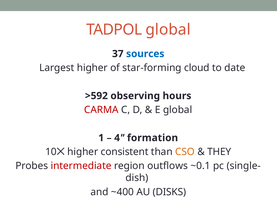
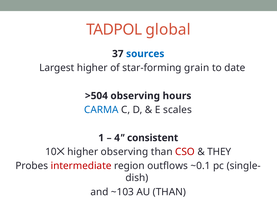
cloud: cloud -> grain
>592: >592 -> >504
CARMA colour: red -> blue
E global: global -> scales
formation: formation -> consistent
higher consistent: consistent -> observing
CSO colour: orange -> red
~400: ~400 -> ~103
AU DISKS: DISKS -> THAN
